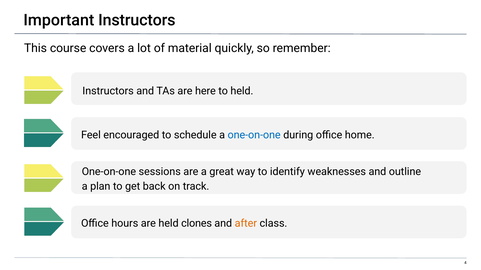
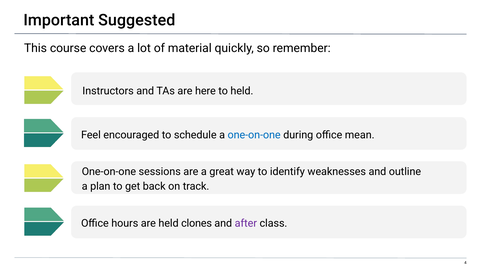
Important Instructors: Instructors -> Suggested
home: home -> mean
after colour: orange -> purple
